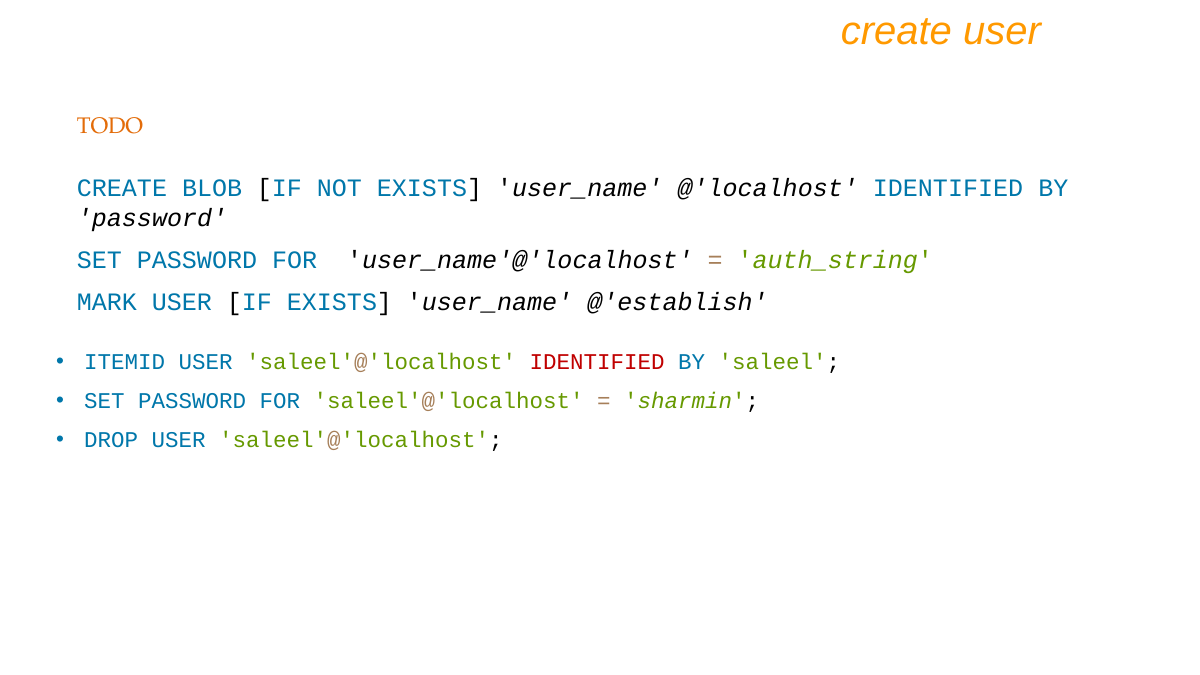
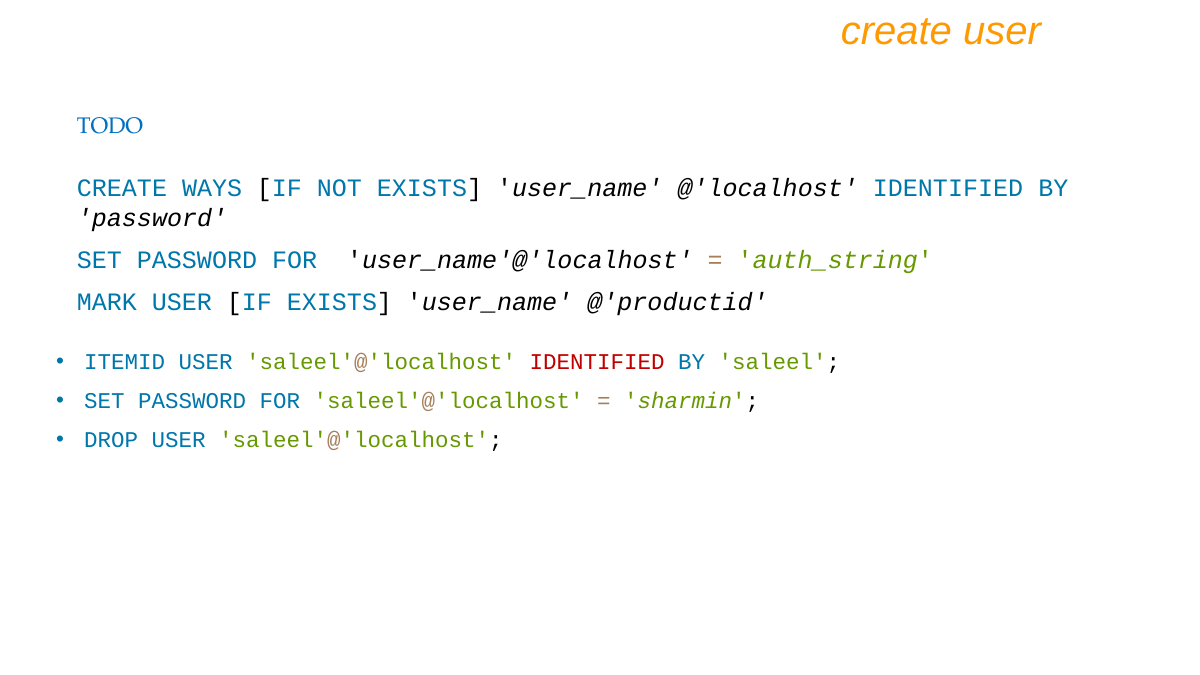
TODO colour: orange -> blue
BLOB: BLOB -> WAYS
@'establish: @'establish -> @'productid
